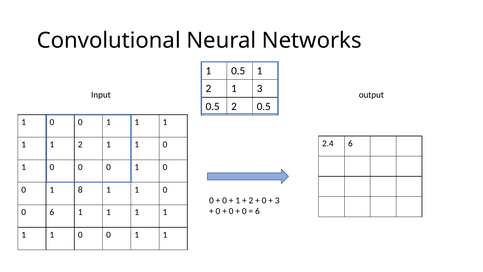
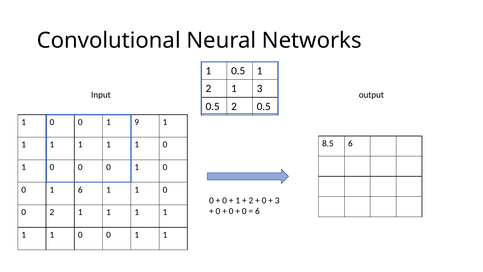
1 at (137, 122): 1 -> 9
2.4: 2.4 -> 8.5
2 at (80, 144): 2 -> 1
1 8: 8 -> 6
0 6: 6 -> 2
